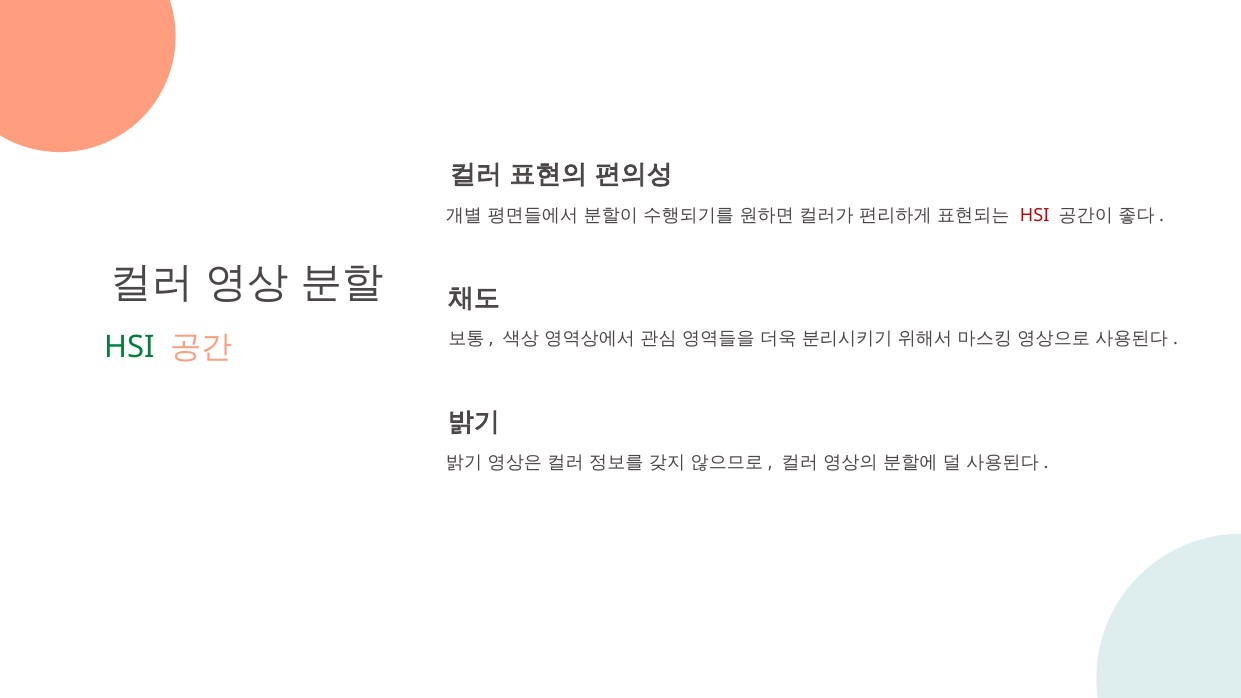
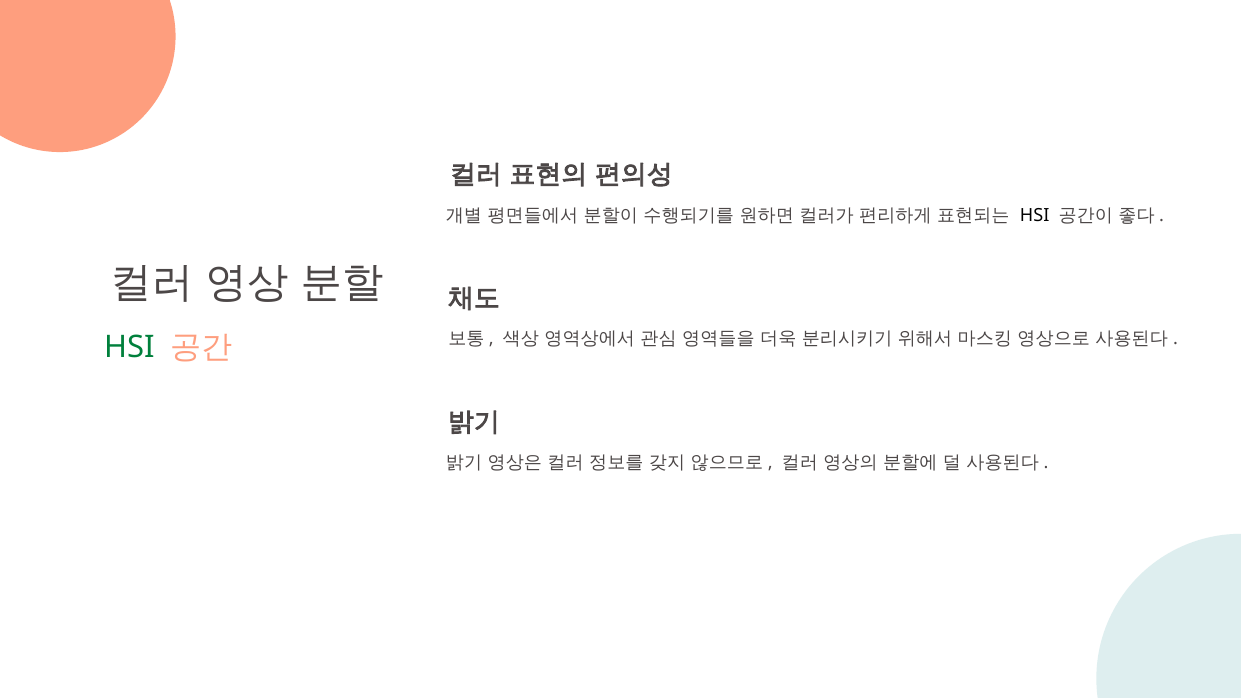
HSI at (1035, 215) colour: red -> black
